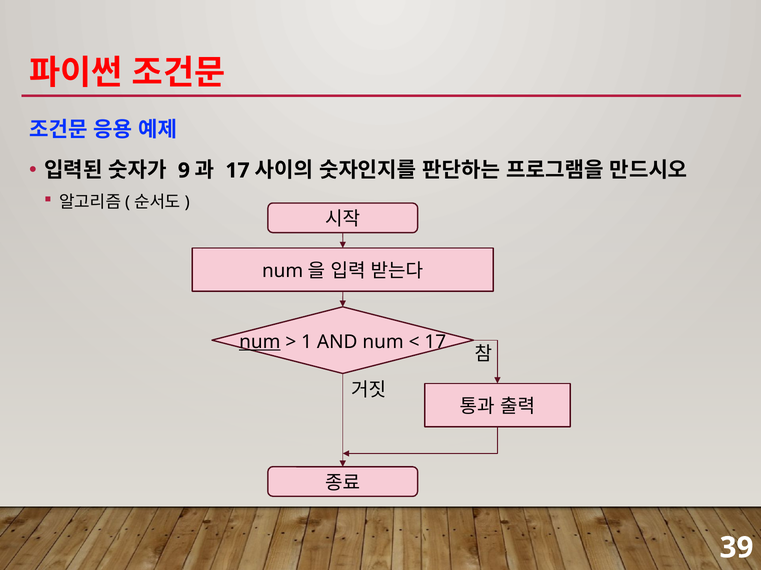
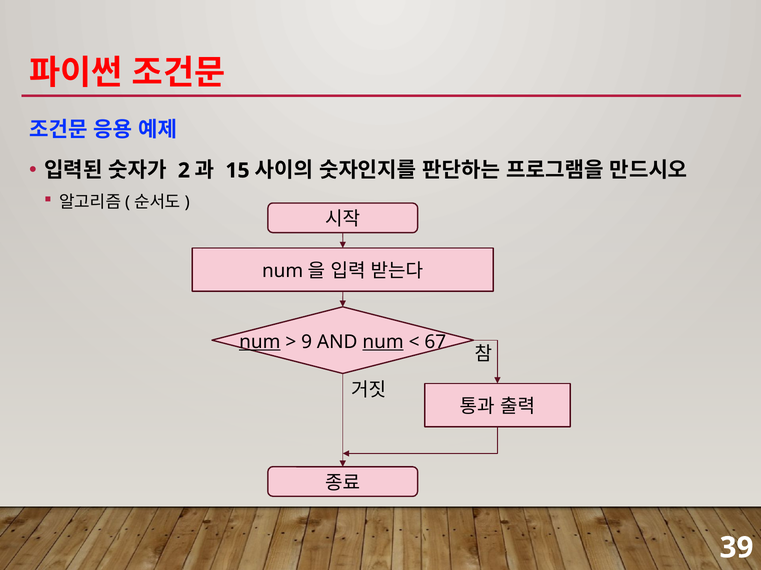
9: 9 -> 2
17 at (238, 171): 17 -> 15
1: 1 -> 9
num at (383, 342) underline: none -> present
17 at (435, 342): 17 -> 67
